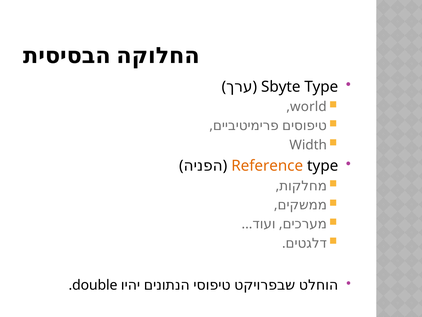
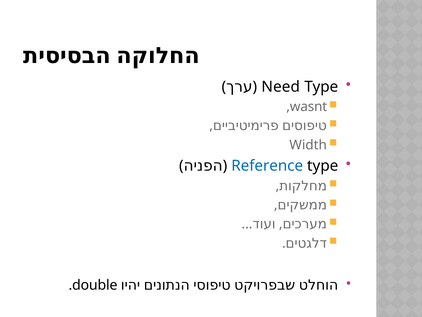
Sbyte: Sbyte -> Need
world: world -> wasnt
Reference colour: orange -> blue
